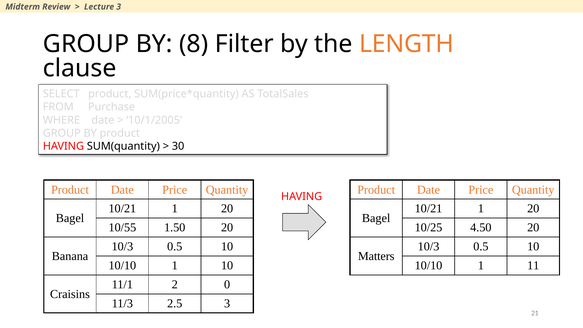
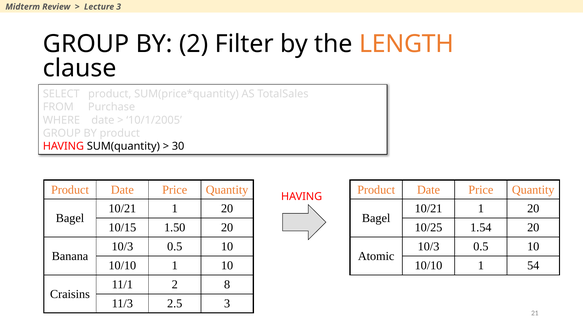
BY 8: 8 -> 2
10/55: 10/55 -> 10/15
4.50: 4.50 -> 1.54
Matters: Matters -> Atomic
11: 11 -> 54
0: 0 -> 8
